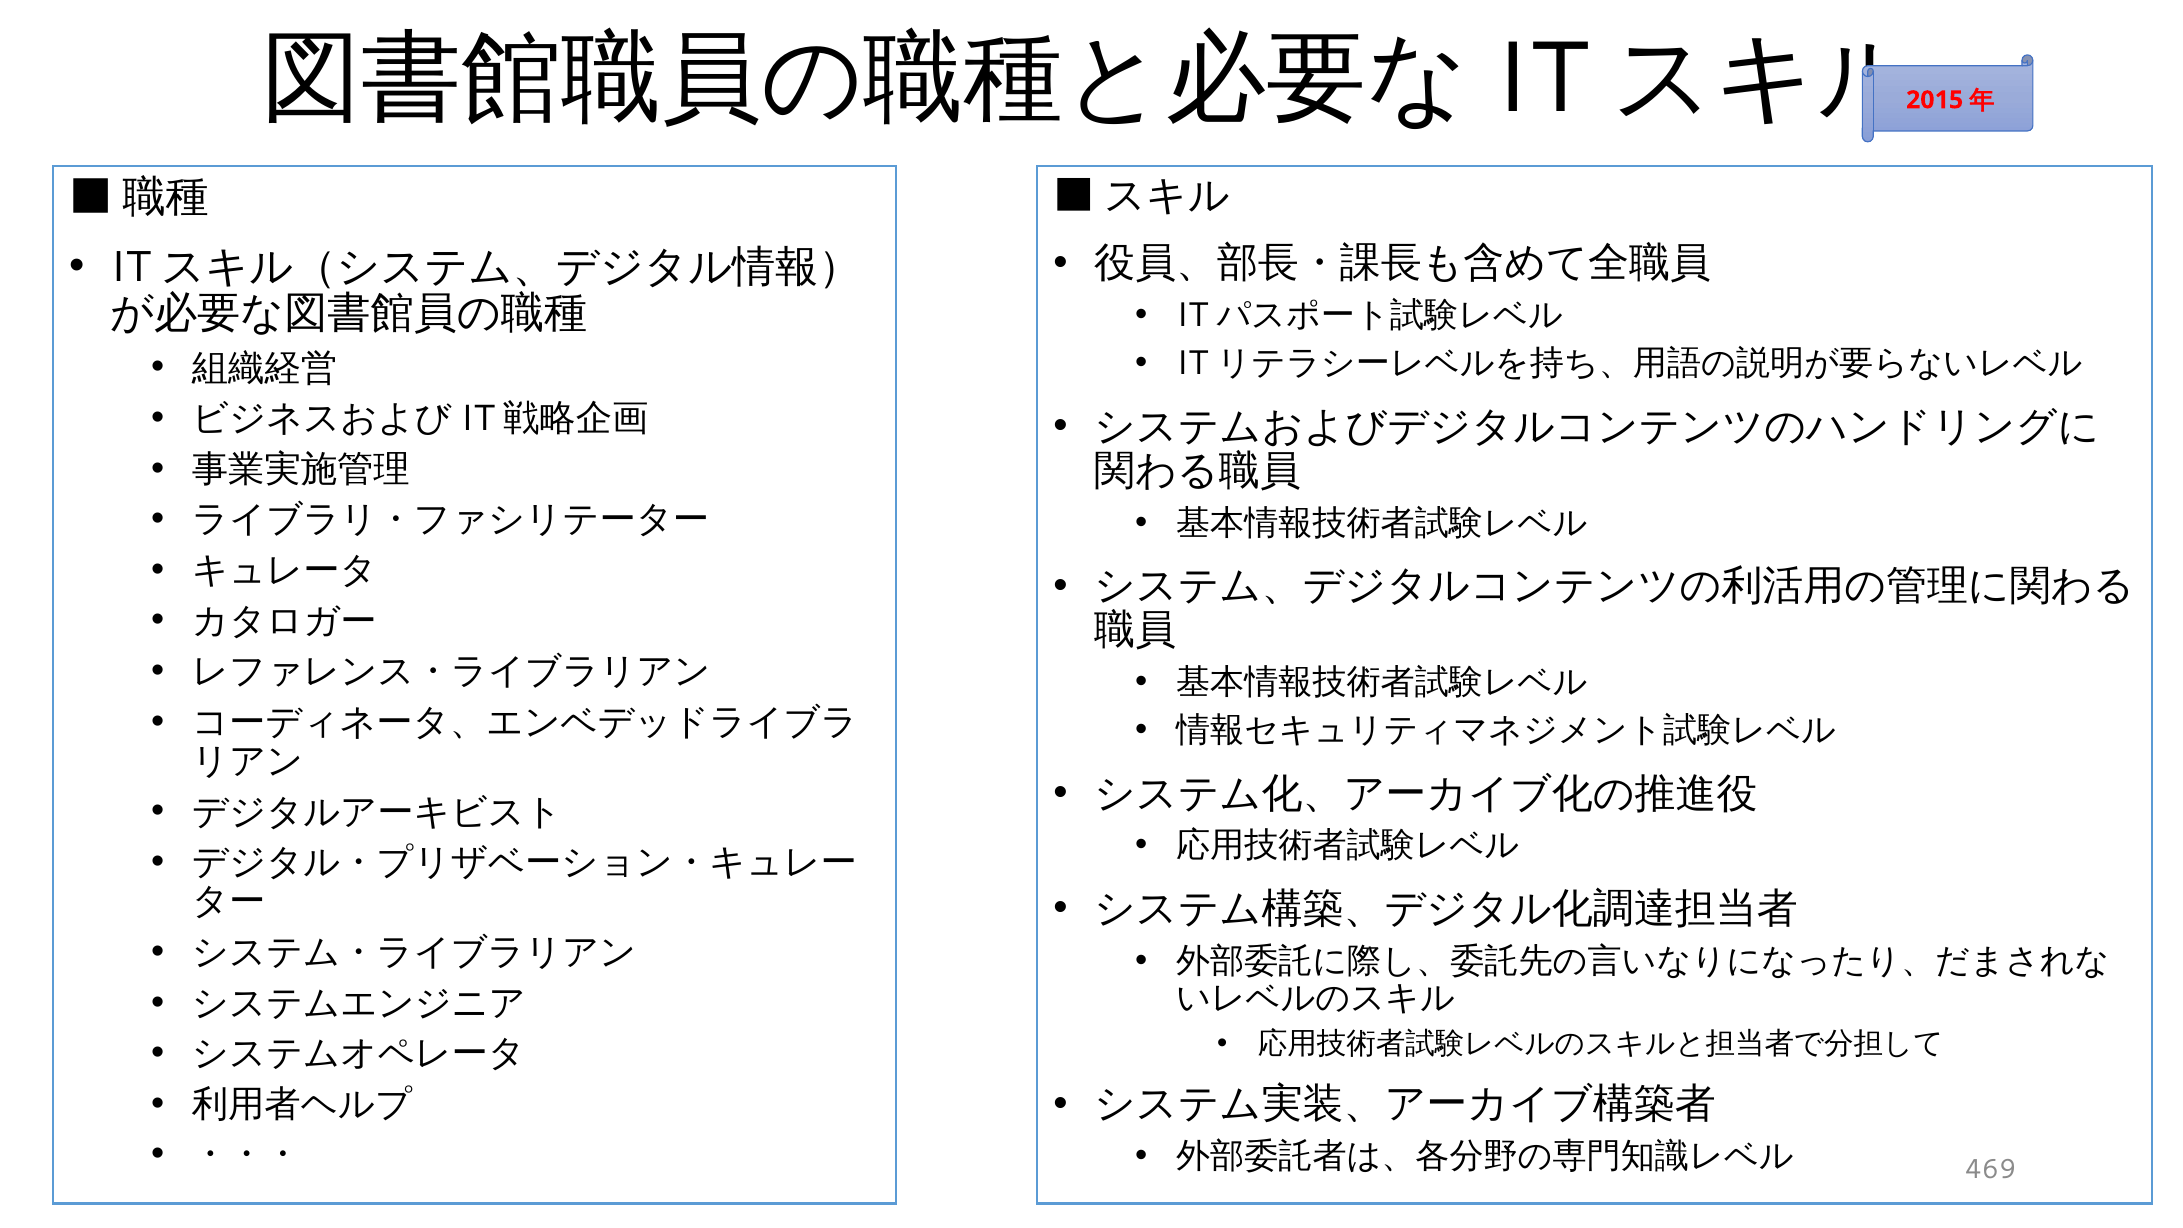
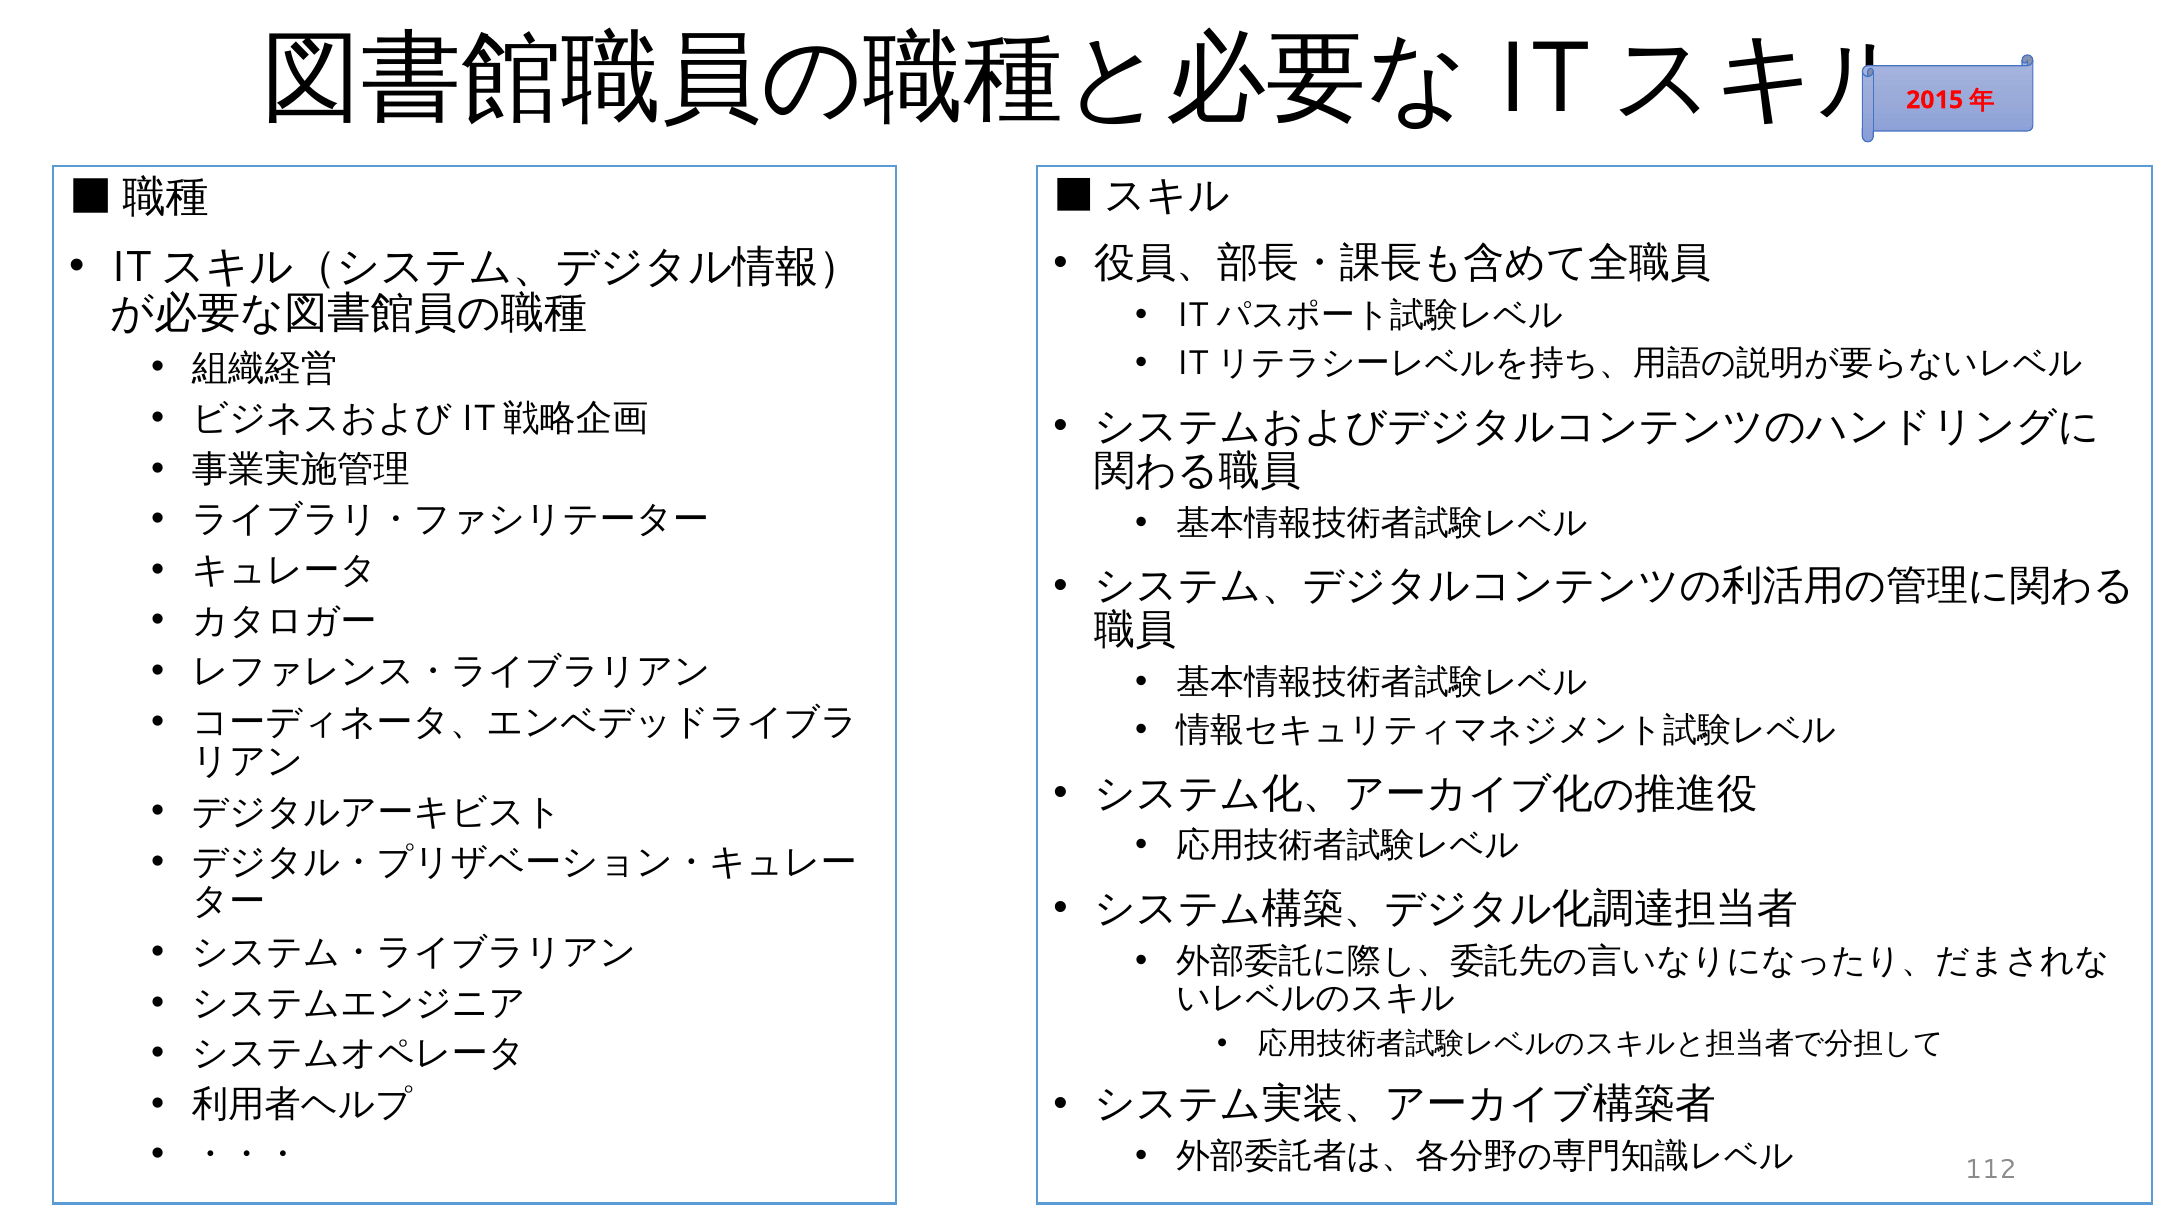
469: 469 -> 112
